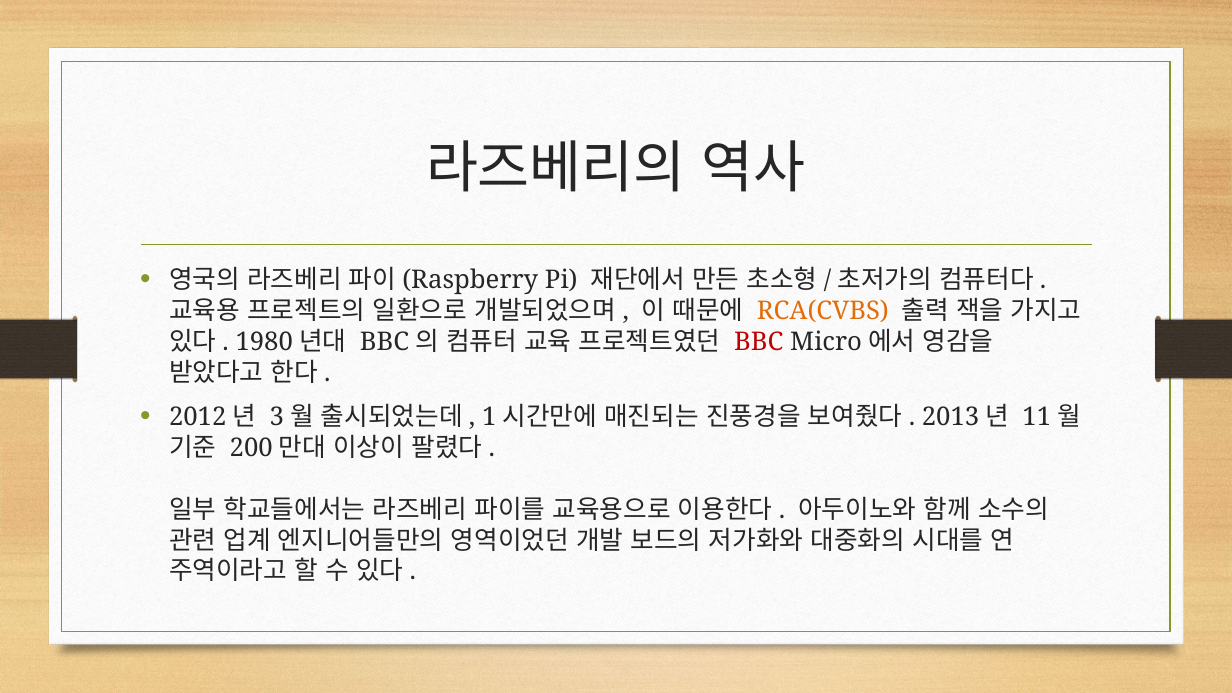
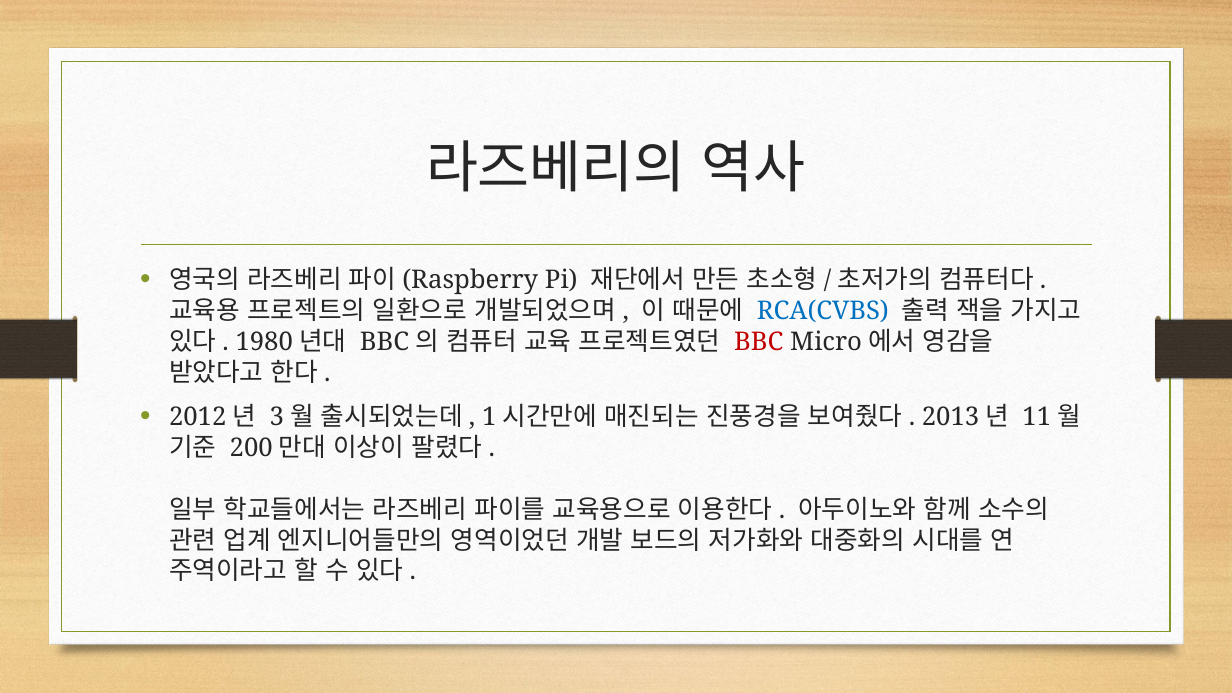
RCA(CVBS colour: orange -> blue
